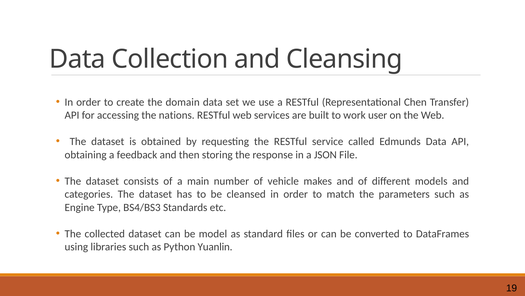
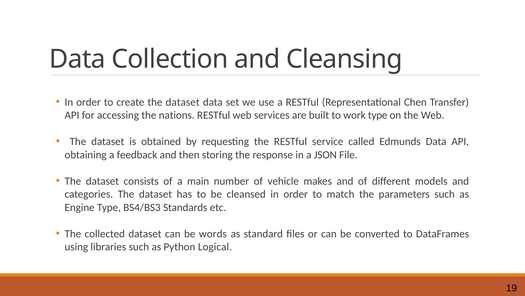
create the domain: domain -> dataset
work user: user -> type
model: model -> words
Yuanlin: Yuanlin -> Logical
